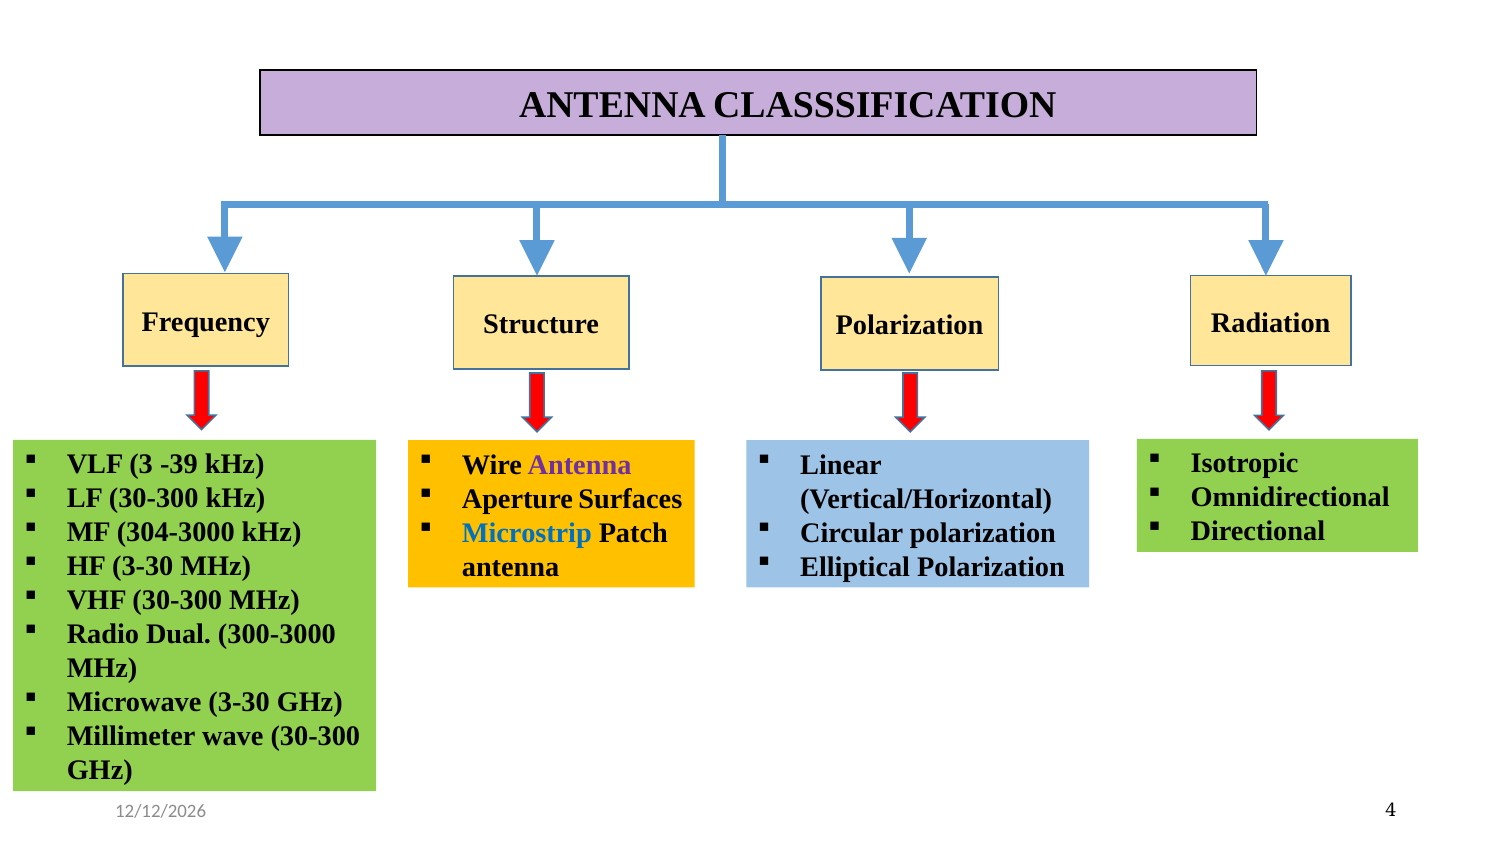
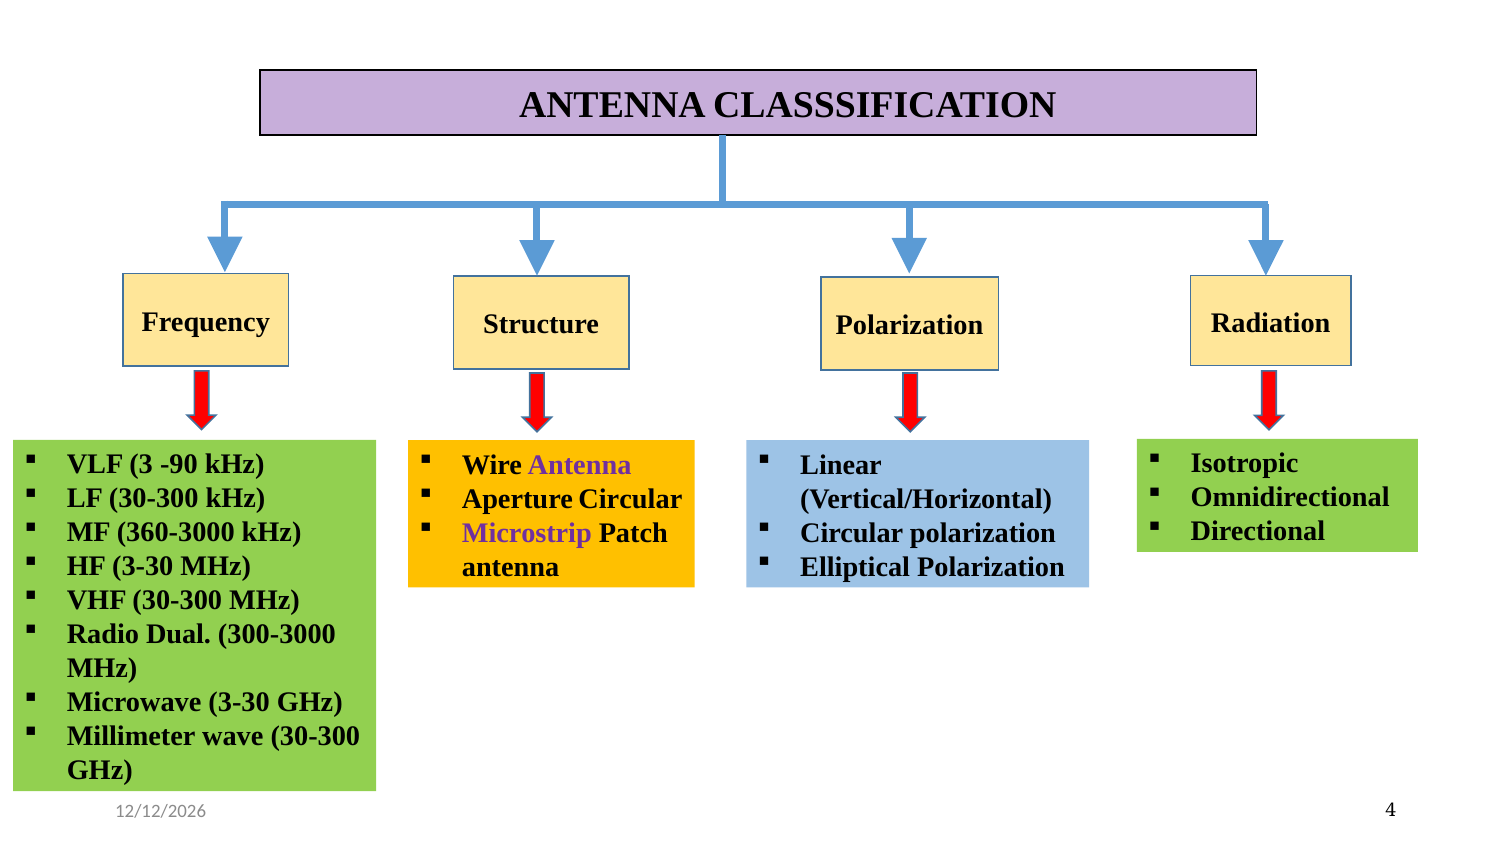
-39: -39 -> -90
Aperture Surfaces: Surfaces -> Circular
304-3000: 304-3000 -> 360-3000
Microstrip colour: blue -> purple
